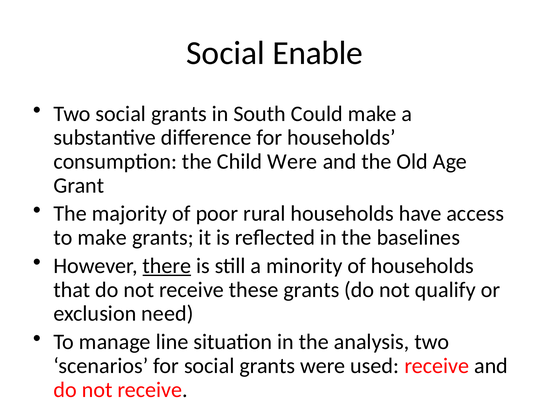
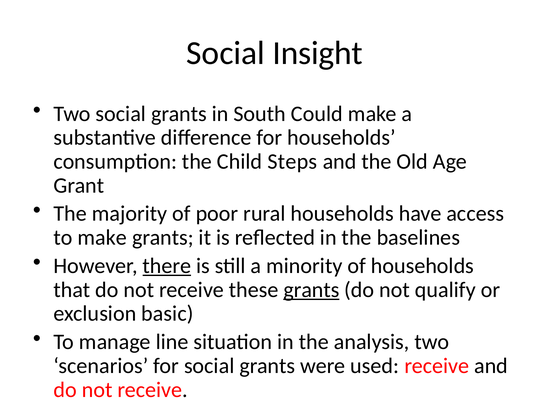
Enable: Enable -> Insight
Child Were: Were -> Steps
grants at (311, 290) underline: none -> present
need: need -> basic
